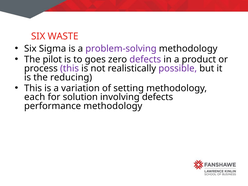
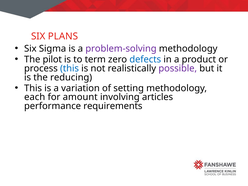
WASTE: WASTE -> PLANS
goes: goes -> term
defects at (145, 59) colour: purple -> blue
this at (70, 68) colour: purple -> blue
solution: solution -> amount
involving defects: defects -> articles
performance methodology: methodology -> requirements
